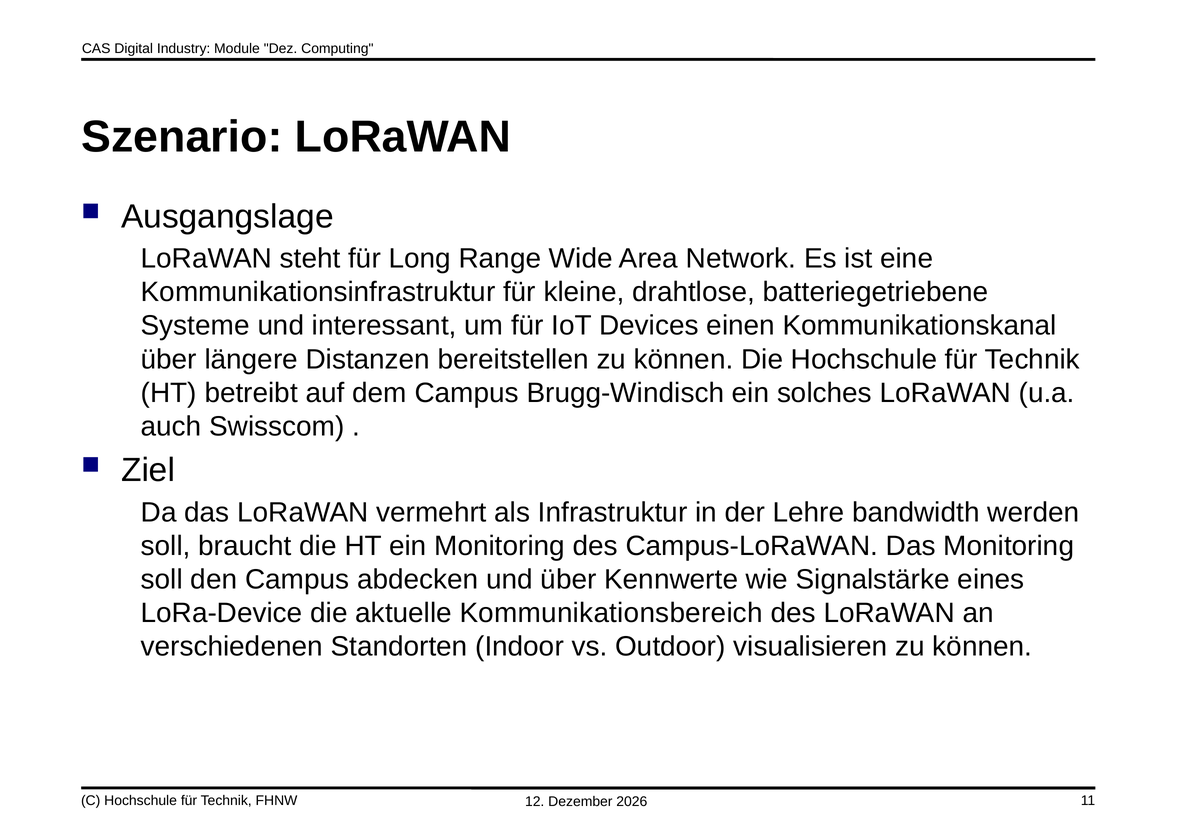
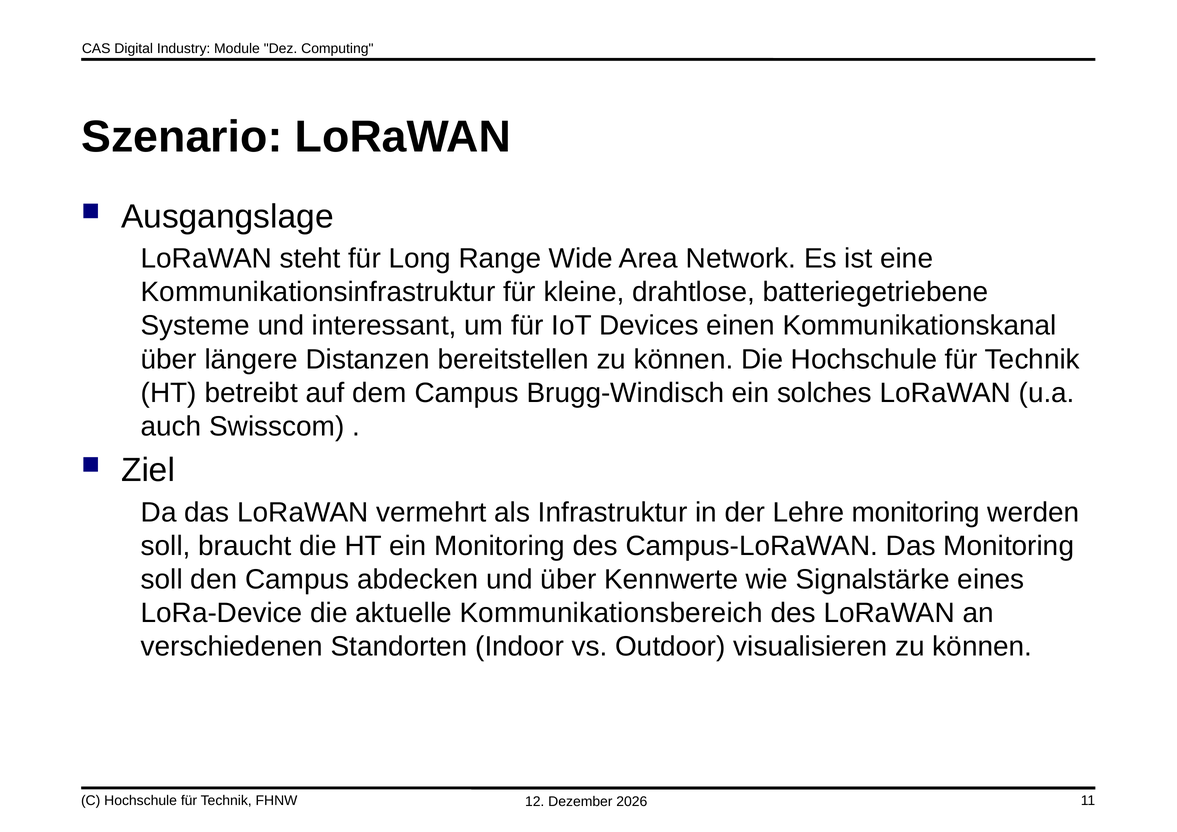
Lehre bandwidth: bandwidth -> monitoring
